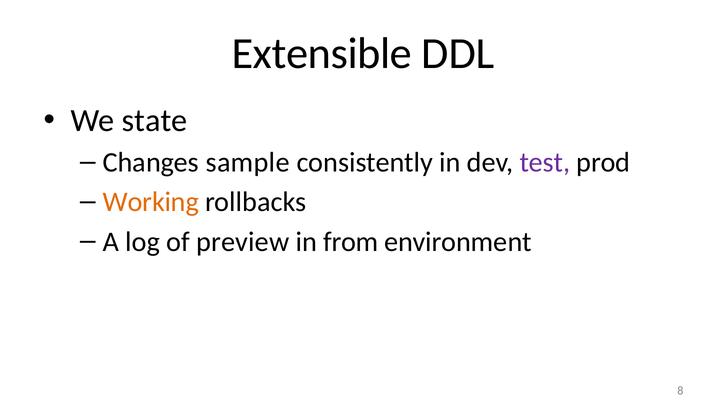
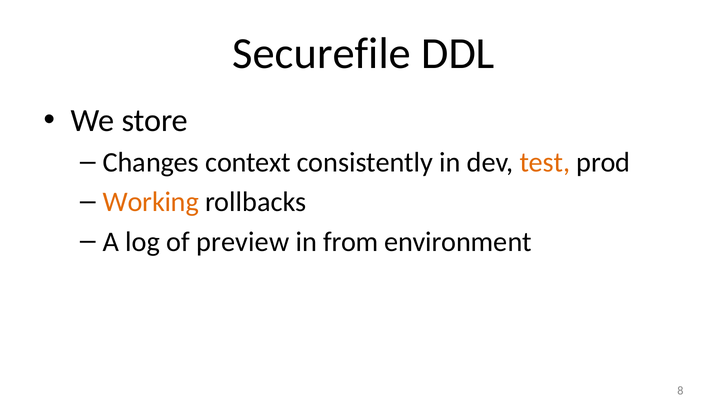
Extensible: Extensible -> Securefile
state: state -> store
sample: sample -> context
test colour: purple -> orange
